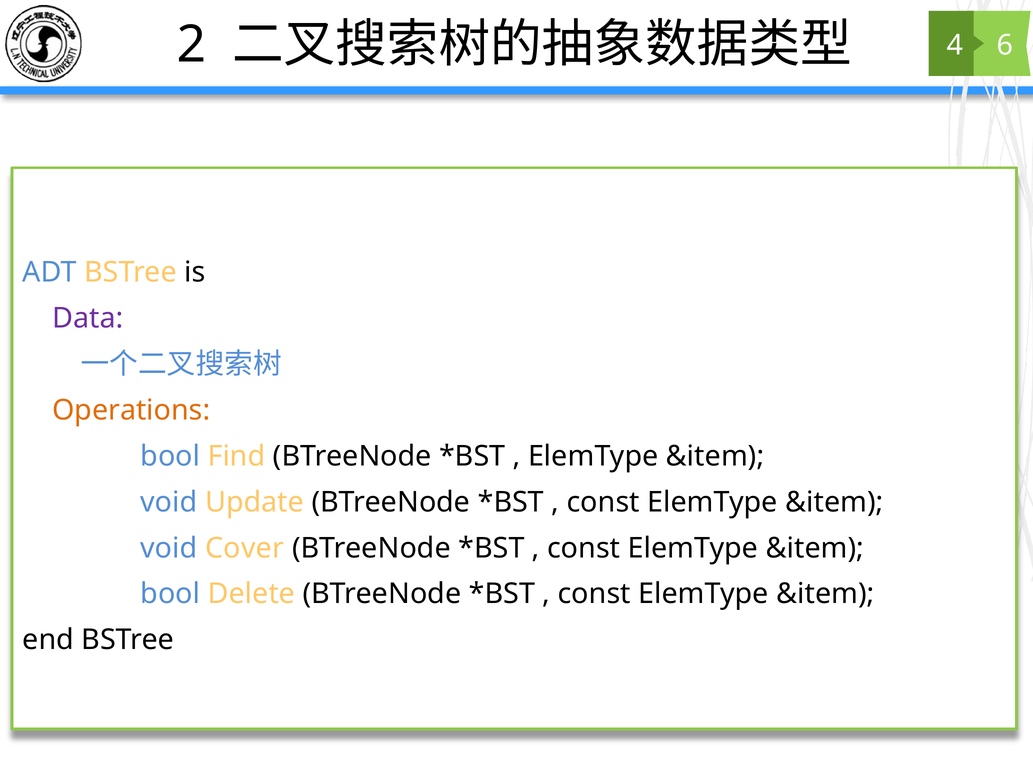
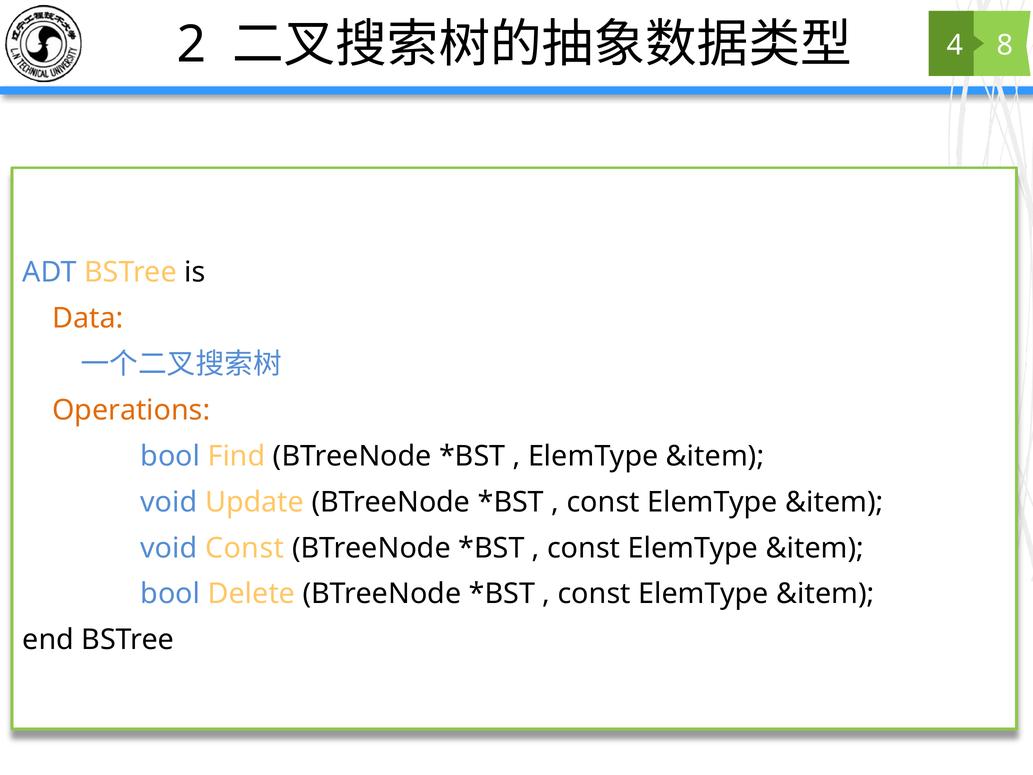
6: 6 -> 8
Data colour: purple -> orange
void Cover: Cover -> Const
